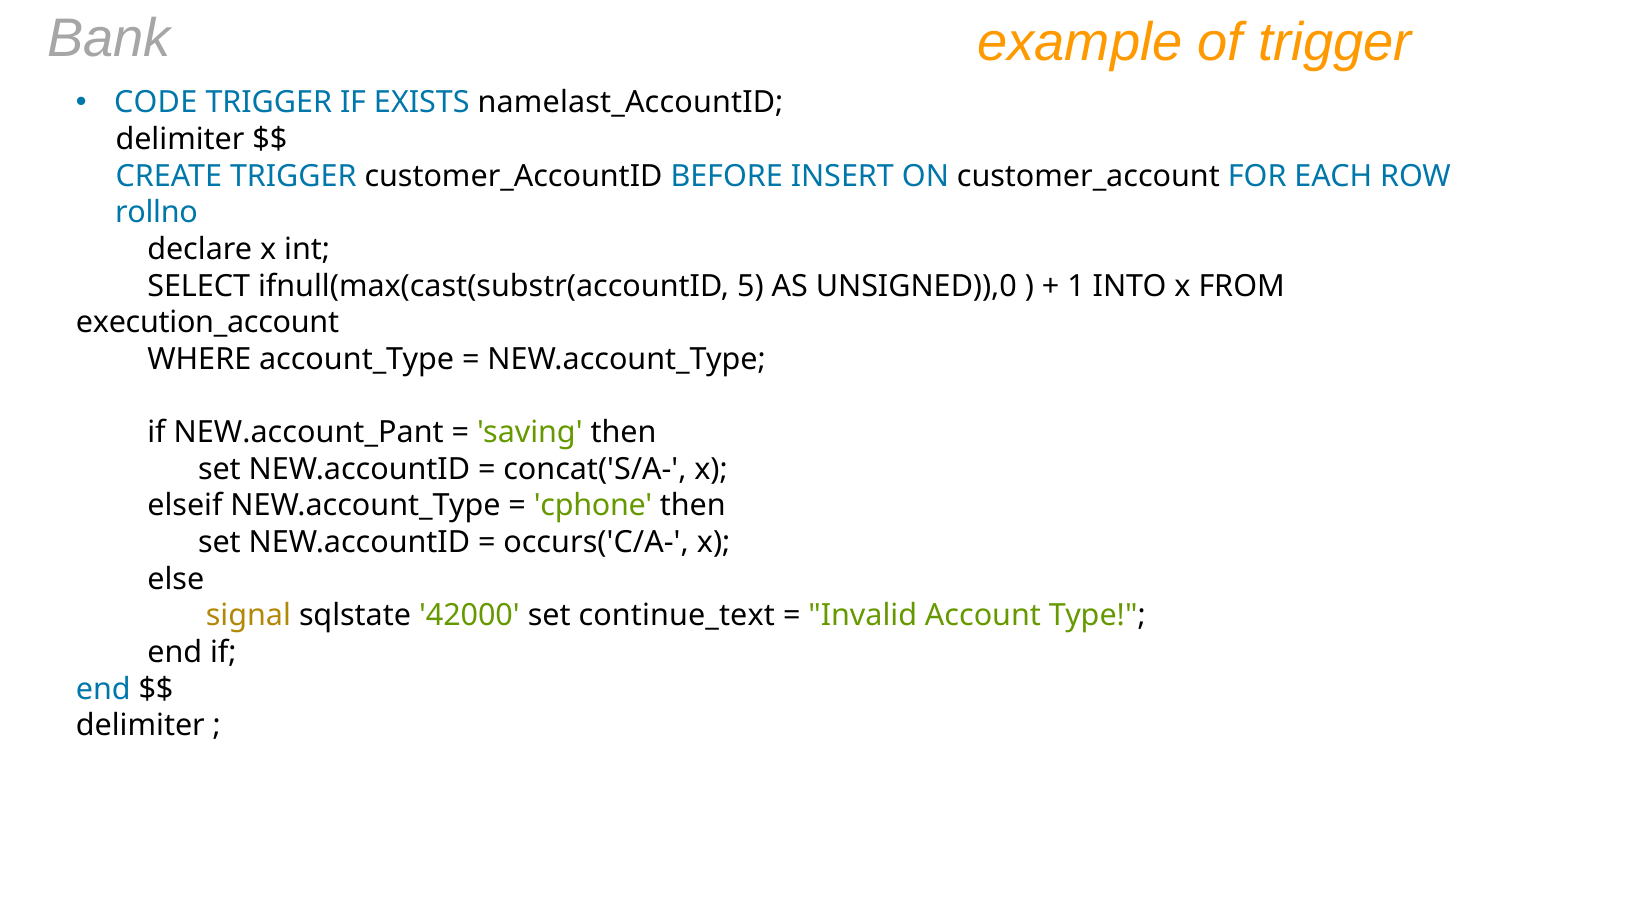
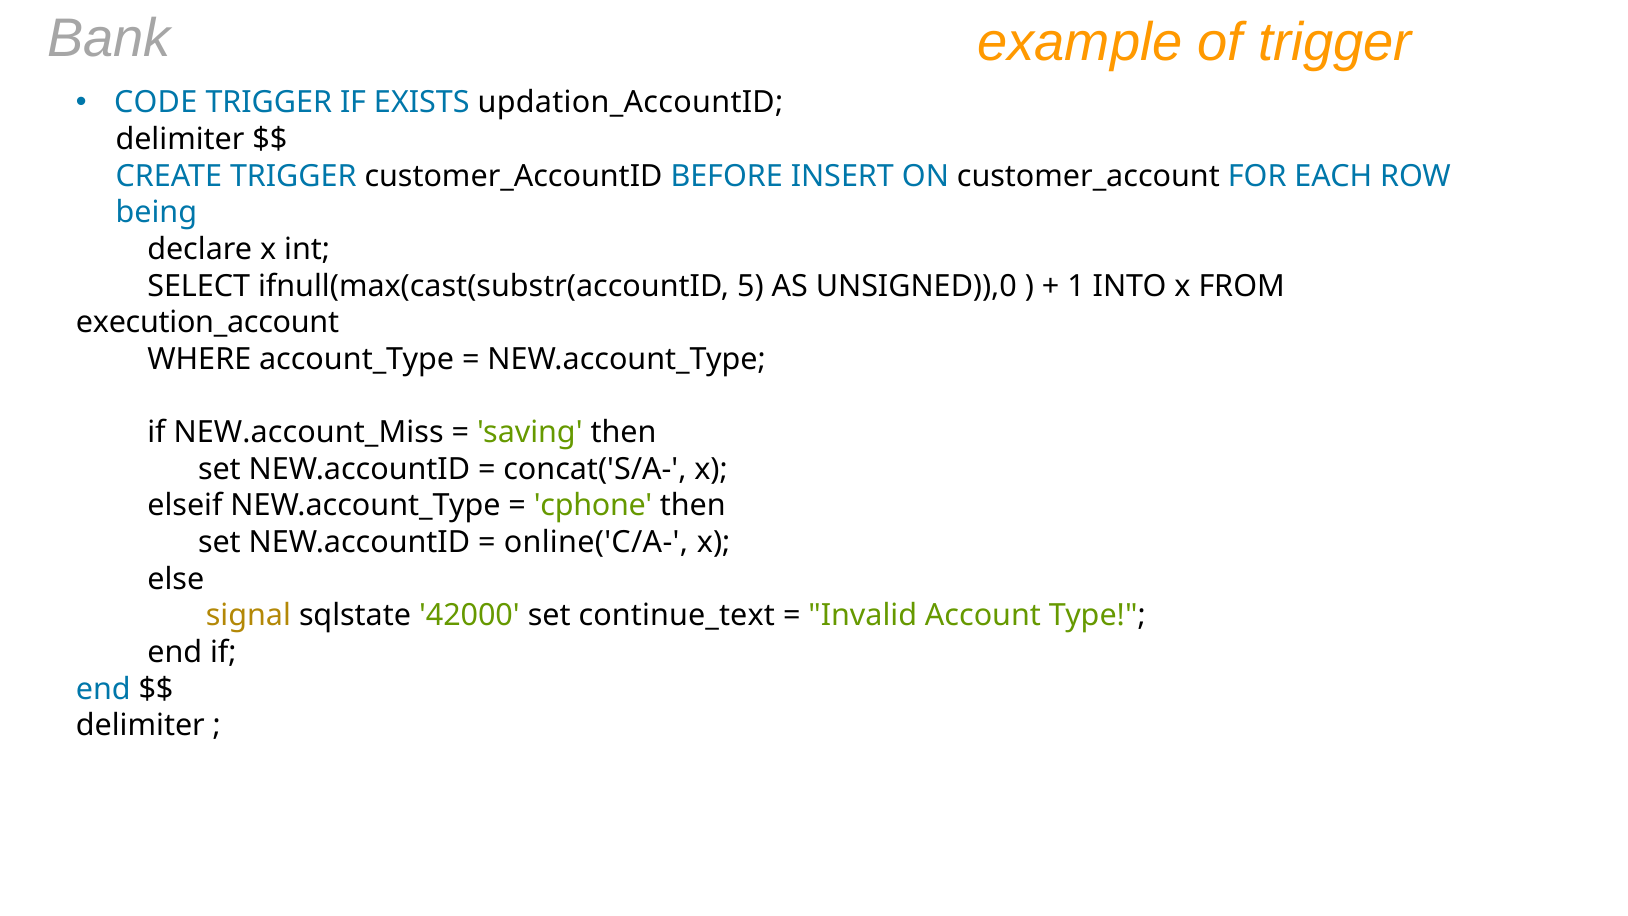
namelast_AccountID: namelast_AccountID -> updation_AccountID
rollno: rollno -> being
NEW.account_Pant: NEW.account_Pant -> NEW.account_Miss
occurs('C/A-: occurs('C/A- -> online('C/A-
